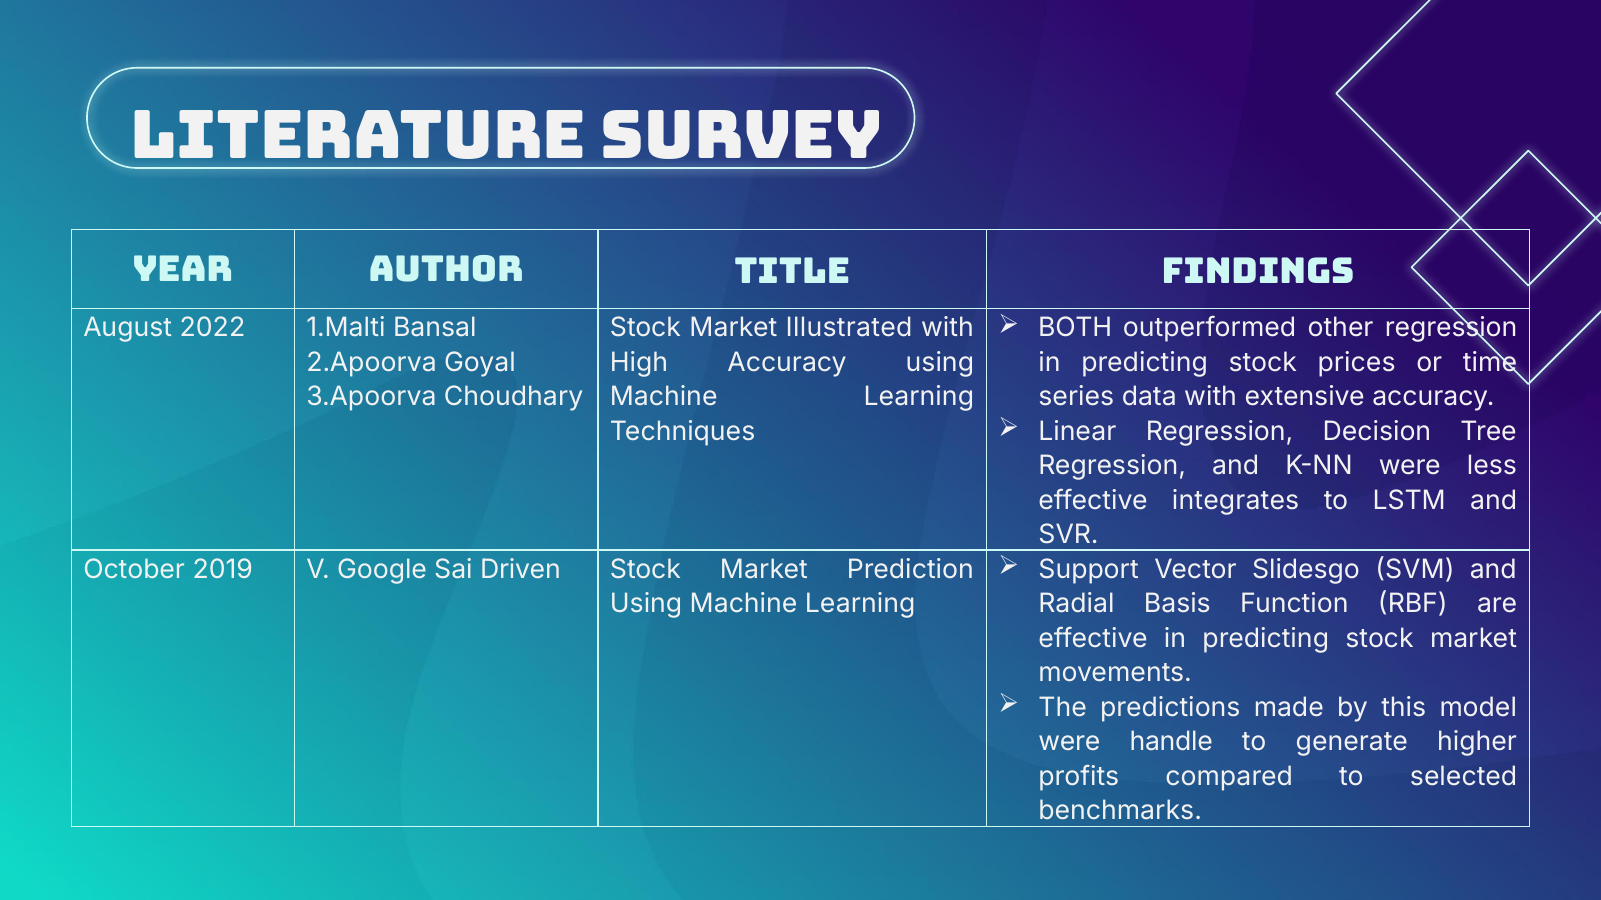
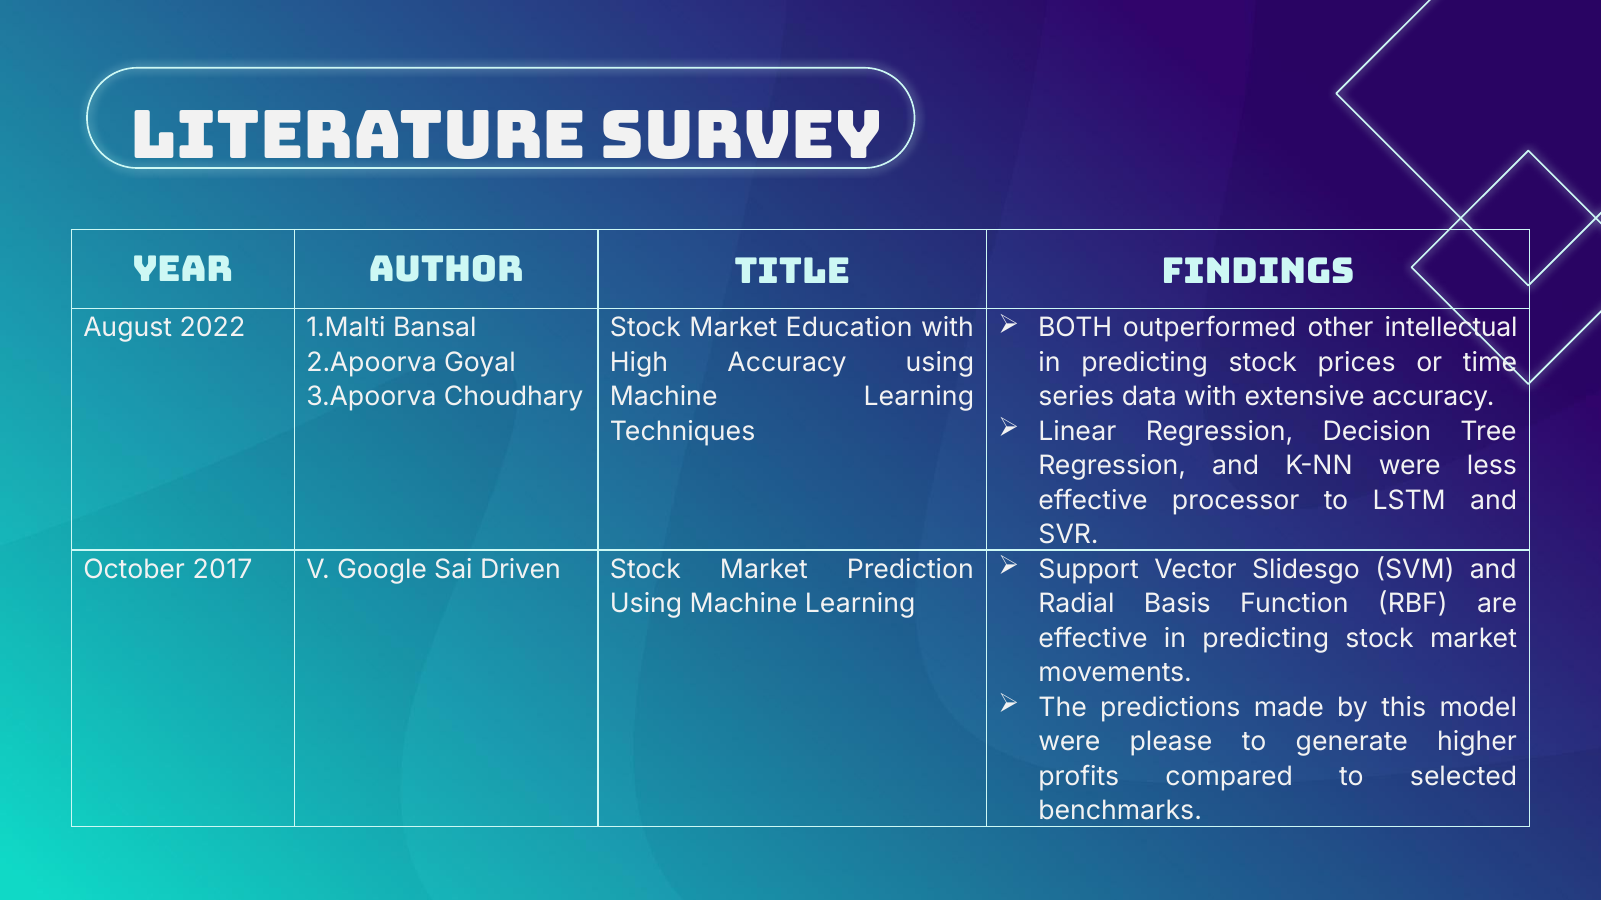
other regression: regression -> intellectual
Illustrated: Illustrated -> Education
integrates: integrates -> processor
2019: 2019 -> 2017
handle: handle -> please
